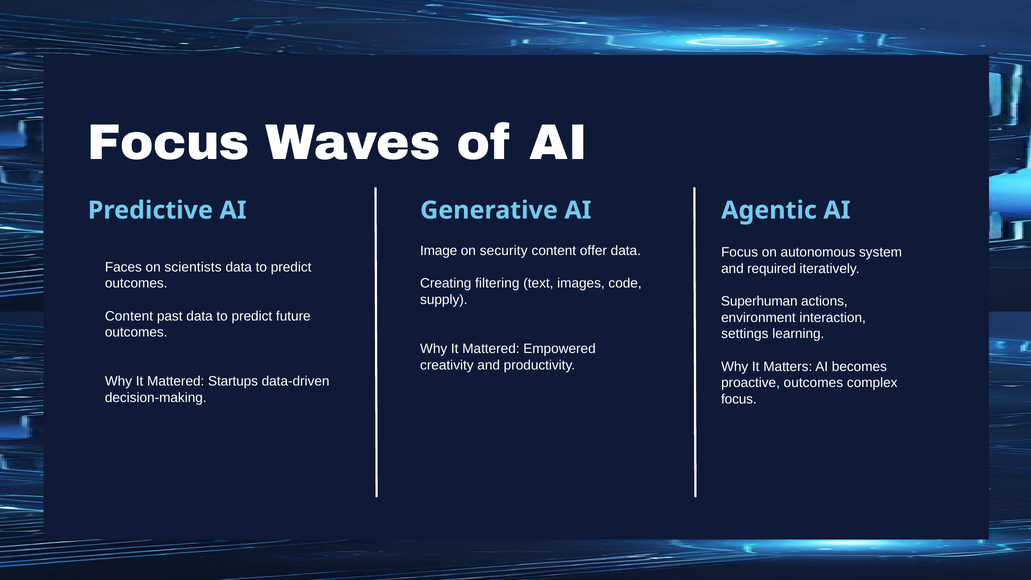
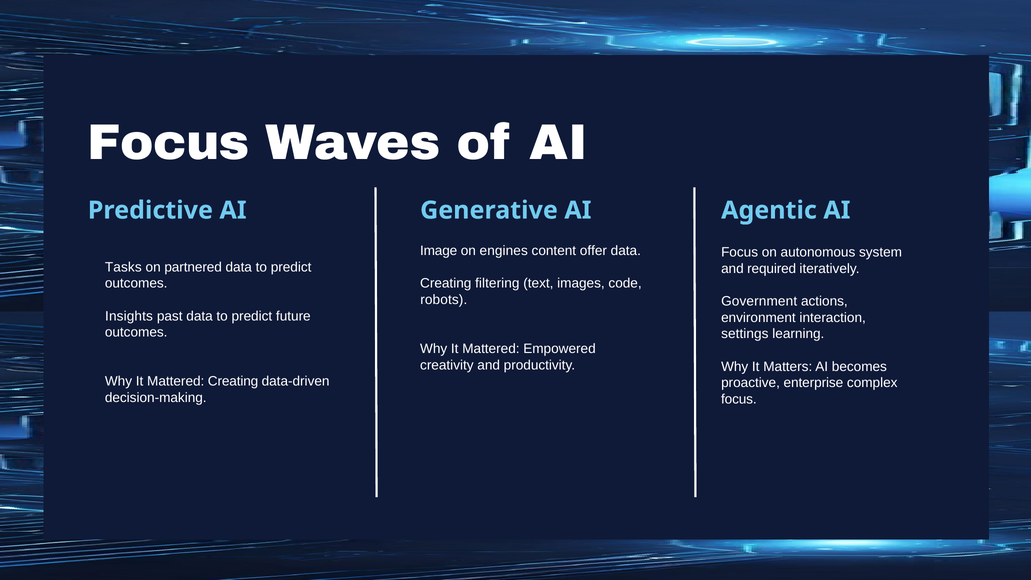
security: security -> engines
Faces: Faces -> Tasks
scientists: scientists -> partnered
supply: supply -> robots
Superhuman: Superhuman -> Government
Content at (129, 316): Content -> Insights
Mattered Startups: Startups -> Creating
proactive outcomes: outcomes -> enterprise
